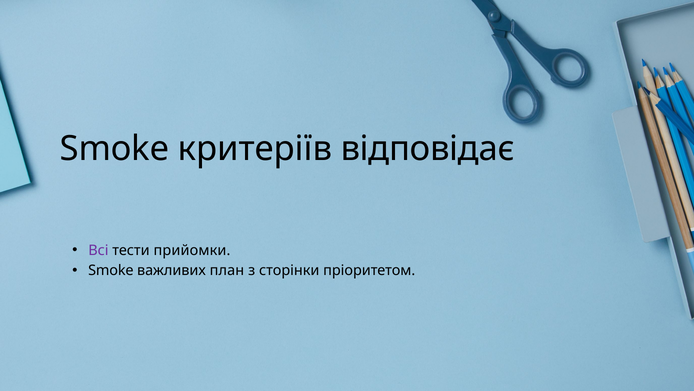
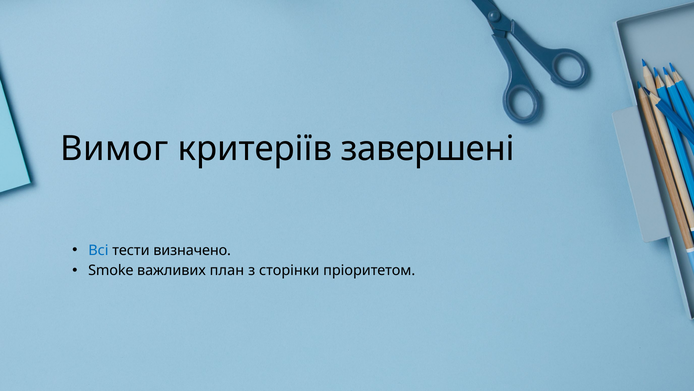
Smoke at (115, 149): Smoke -> Вимог
відповідає: відповідає -> завершені
Всі colour: purple -> blue
прийомки: прийомки -> визначено
